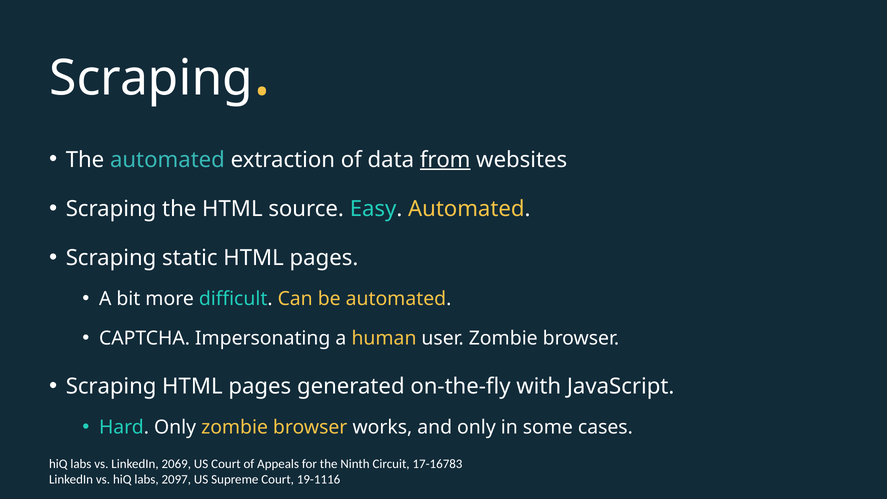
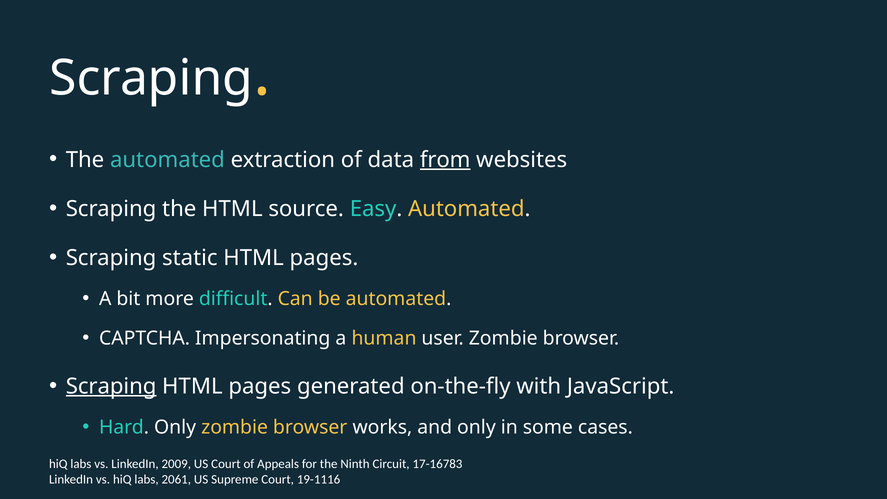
Scraping at (111, 386) underline: none -> present
2069: 2069 -> 2009
2097: 2097 -> 2061
